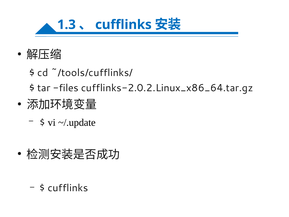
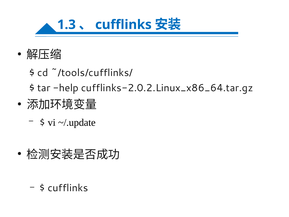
files: files -> help
